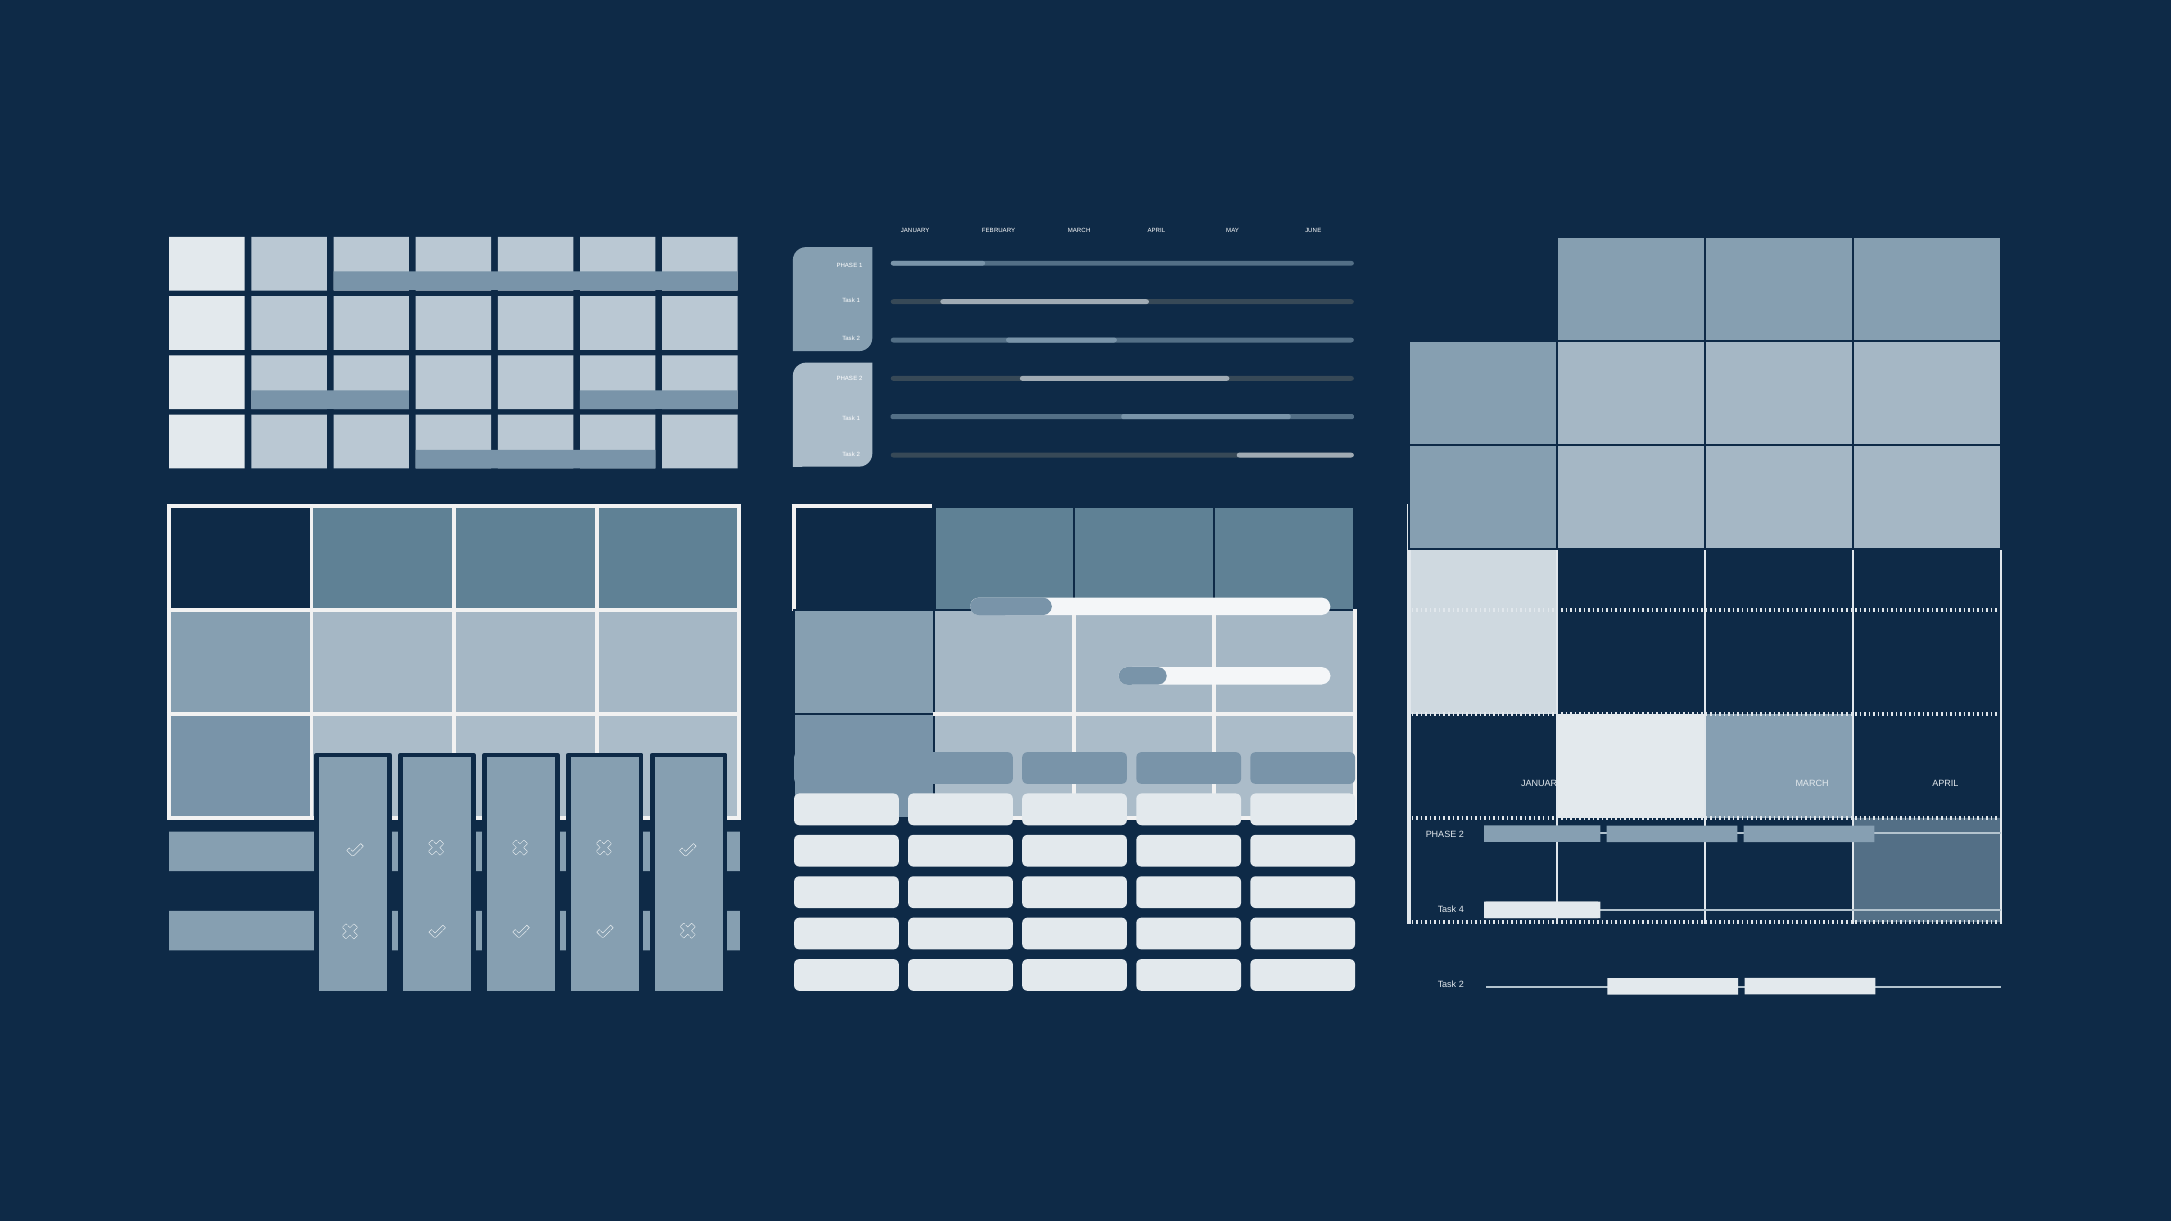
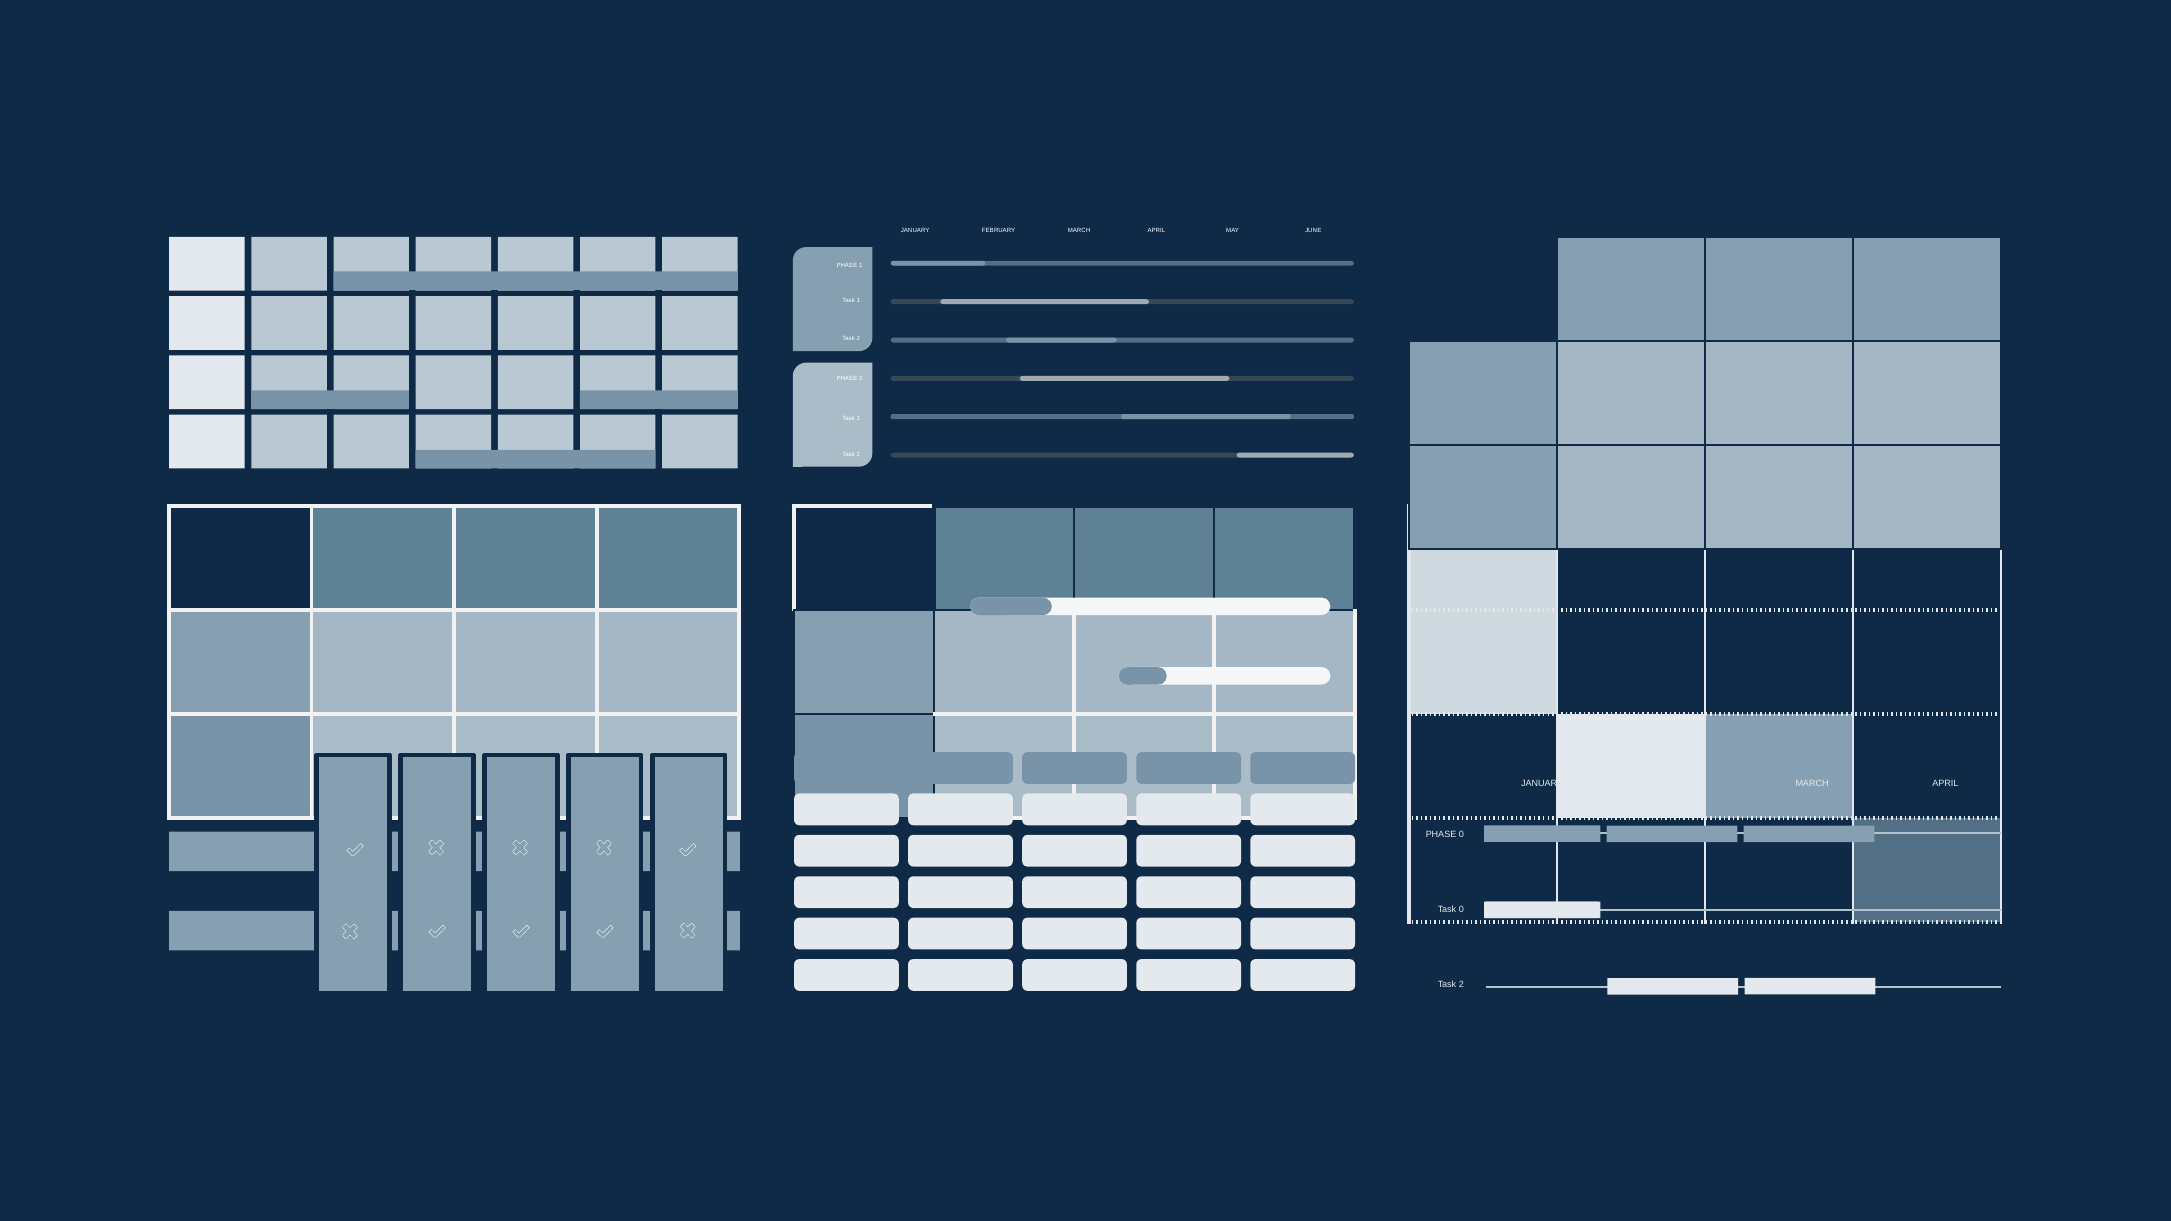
2 at (1461, 834): 2 -> 0
Task 4: 4 -> 0
